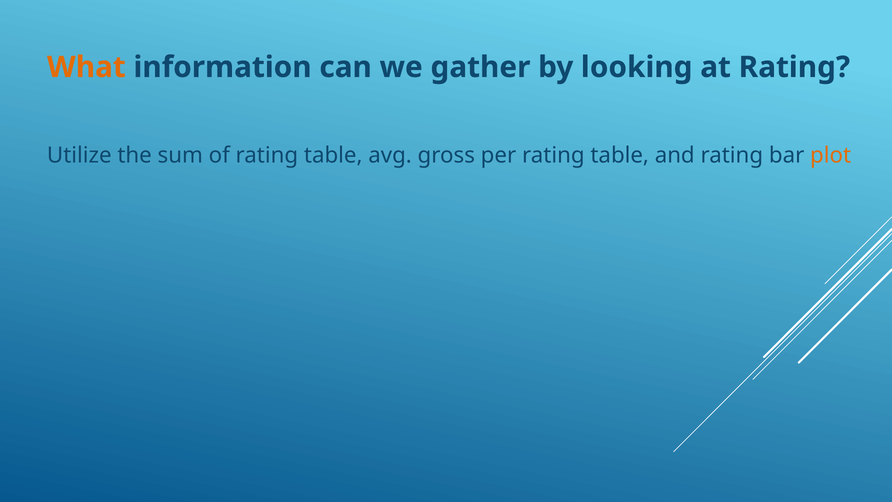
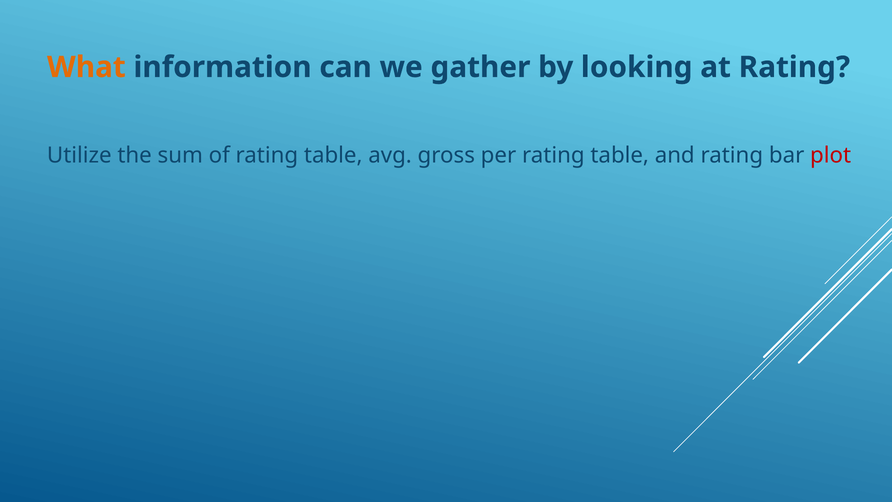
plot colour: orange -> red
